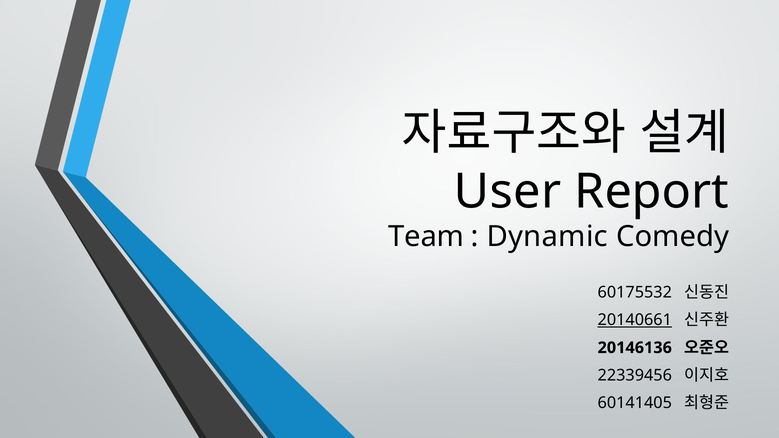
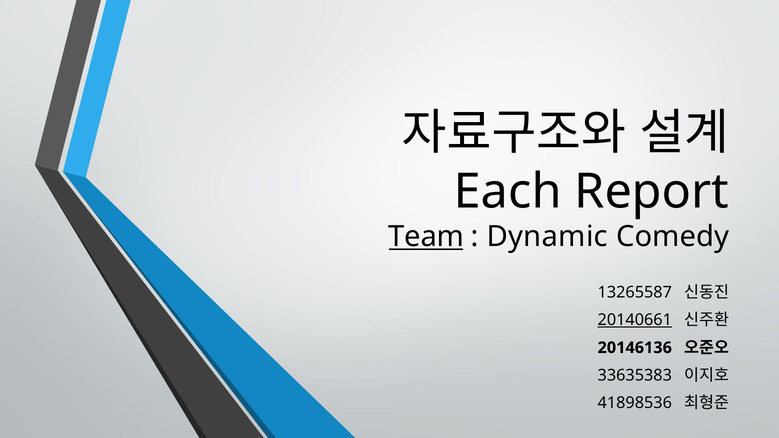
User: User -> Each
Team underline: none -> present
60175532: 60175532 -> 13265587
22339456: 22339456 -> 33635383
60141405: 60141405 -> 41898536
